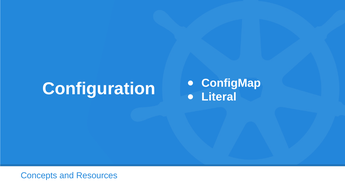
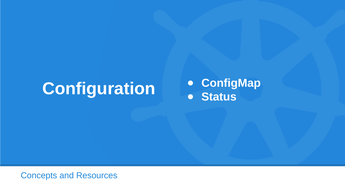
Literal: Literal -> Status
